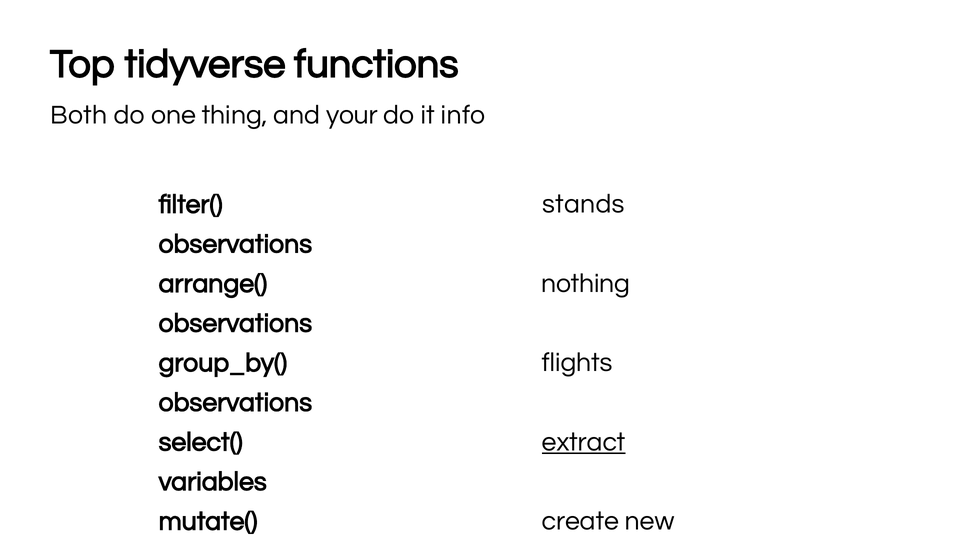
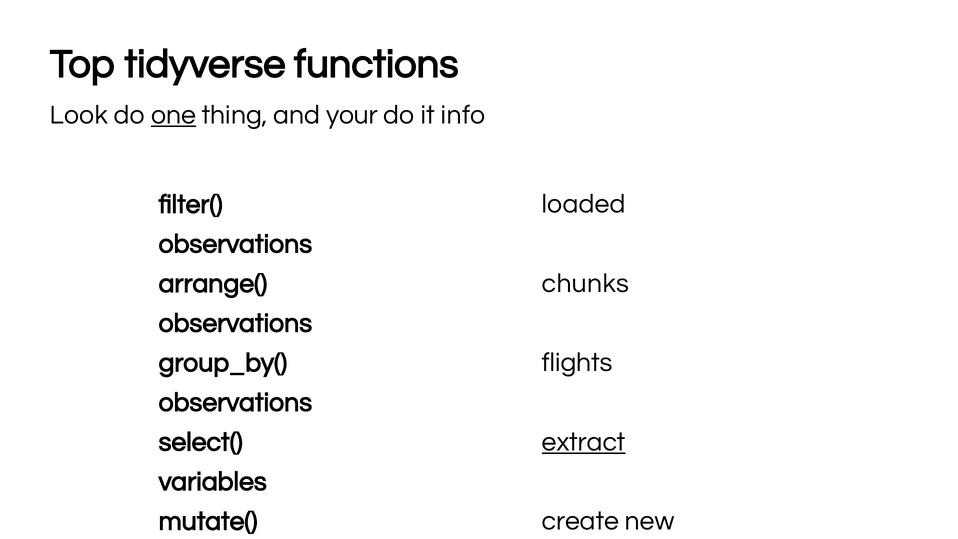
Both: Both -> Look
one underline: none -> present
stands: stands -> loaded
nothing: nothing -> chunks
